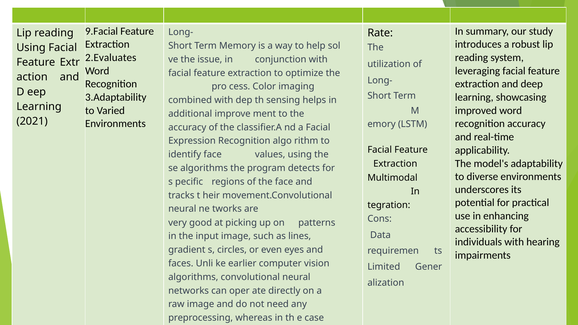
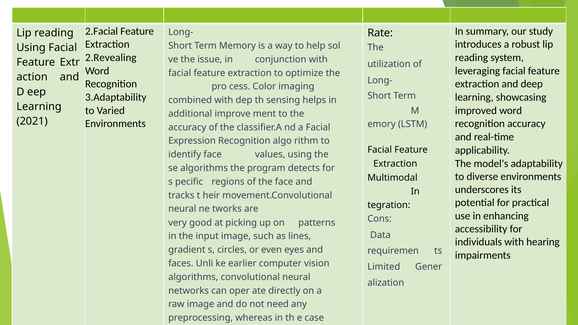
9.Facial: 9.Facial -> 2.Facial
2.Evaluates: 2.Evaluates -> 2.Revealing
